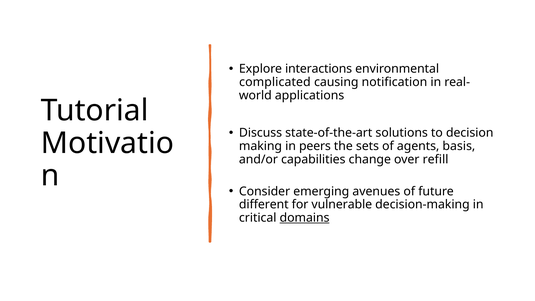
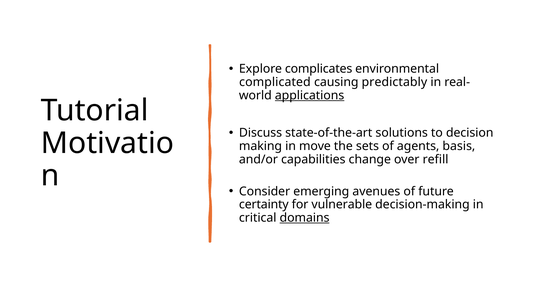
interactions: interactions -> complicates
notification: notification -> predictably
applications underline: none -> present
peers: peers -> move
different: different -> certainty
